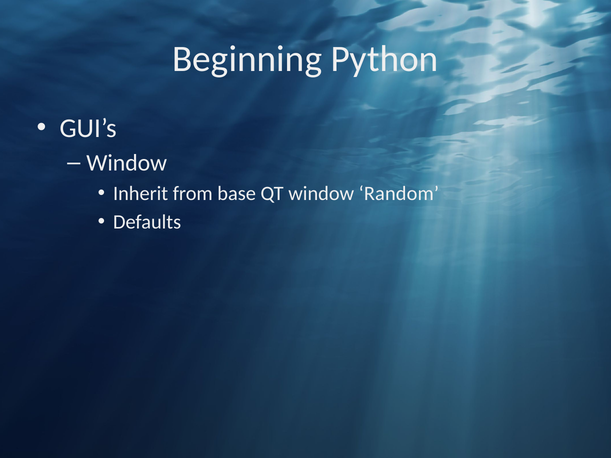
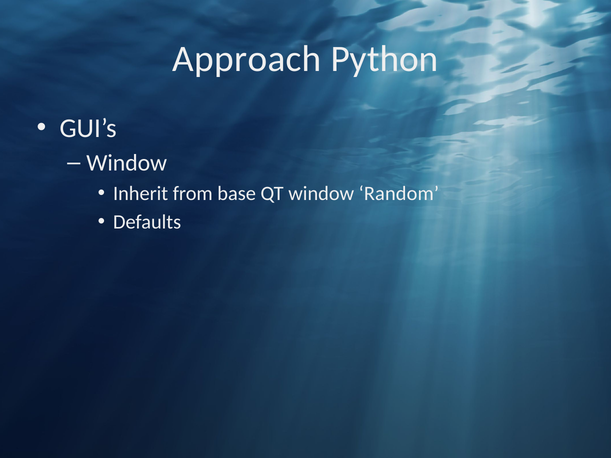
Beginning: Beginning -> Approach
